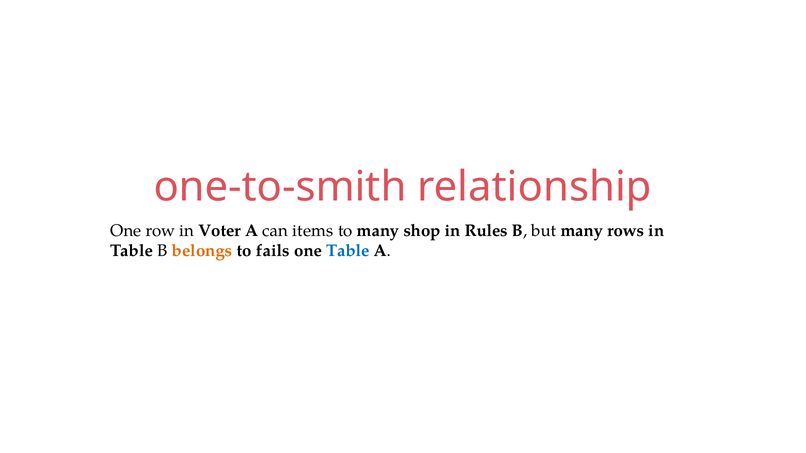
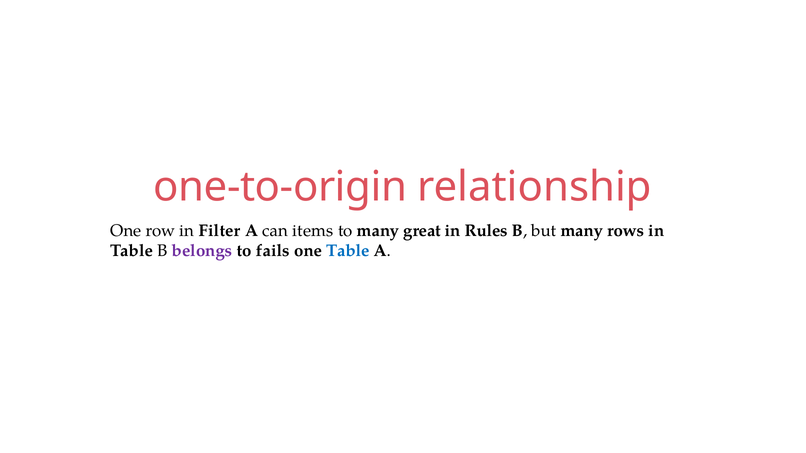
one-to-smith: one-to-smith -> one-to-origin
Voter: Voter -> Filter
shop: shop -> great
belongs colour: orange -> purple
